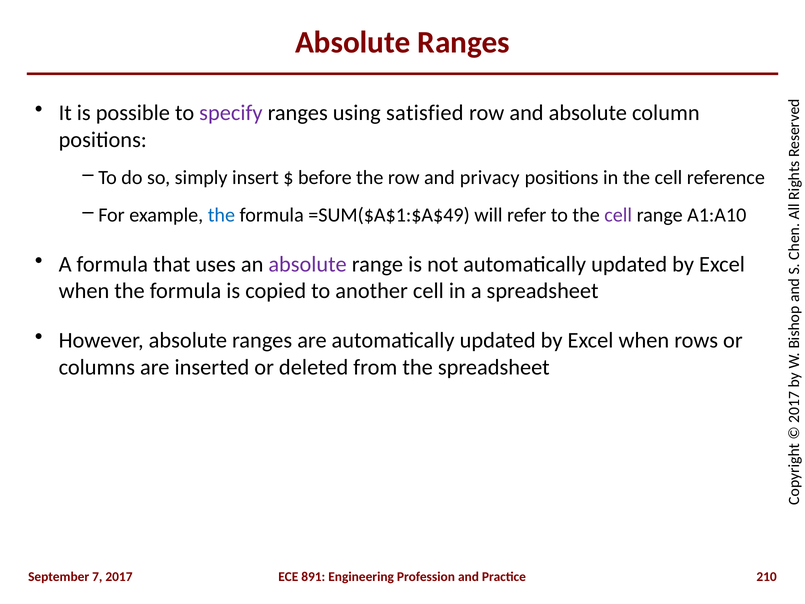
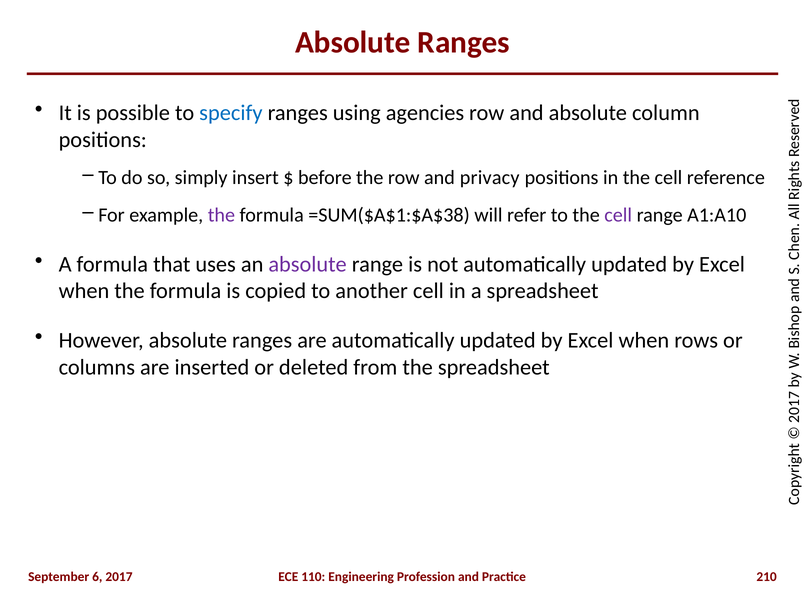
specify colour: purple -> blue
satisfied: satisfied -> agencies
the at (221, 215) colour: blue -> purple
=SUM($A$1:$A$49: =SUM($A$1:$A$49 -> =SUM($A$1:$A$38
September 7: 7 -> 6
891: 891 -> 110
